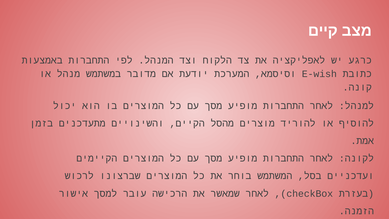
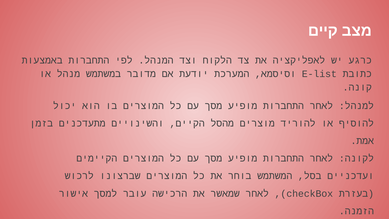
E-wish: E-wish -> E-list
